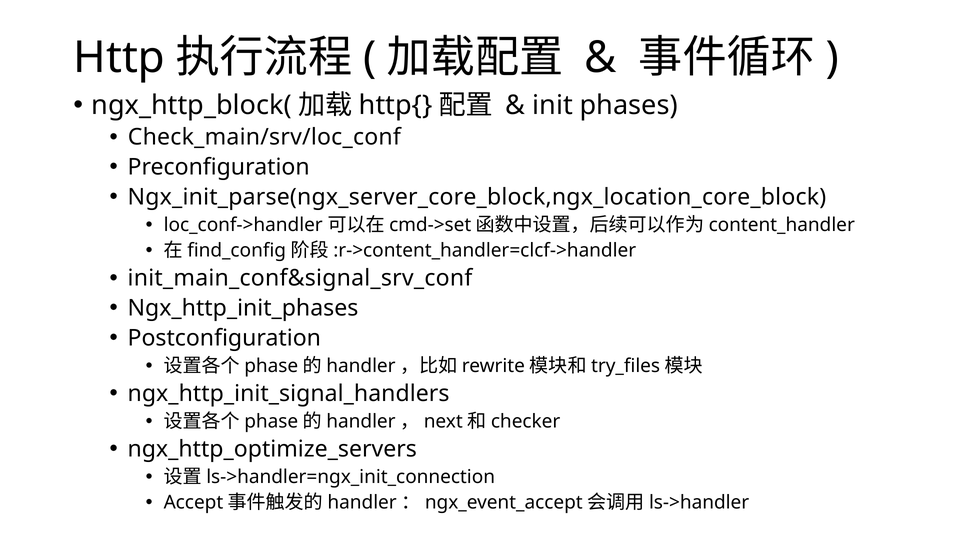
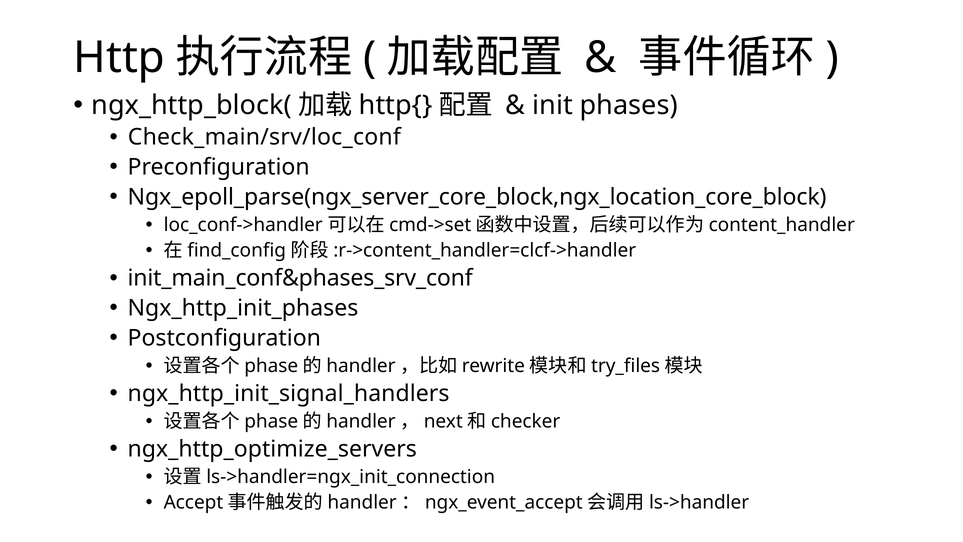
Ngx_init_parse(ngx_server_core_block,ngx_location_core_block: Ngx_init_parse(ngx_server_core_block,ngx_location_core_block -> Ngx_epoll_parse(ngx_server_core_block,ngx_location_core_block
init_main_conf&signal_srv_conf: init_main_conf&signal_srv_conf -> init_main_conf&phases_srv_conf
